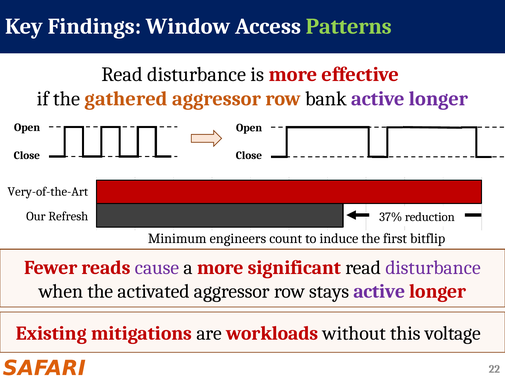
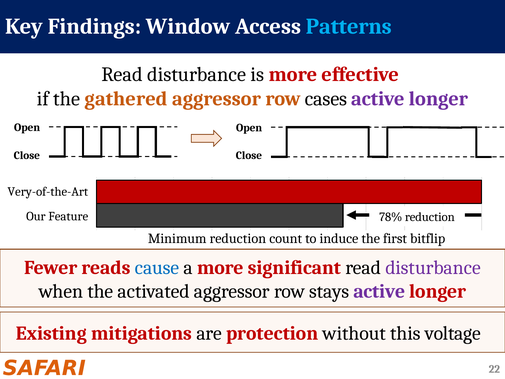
Patterns colour: light green -> light blue
bank: bank -> cases
Refresh: Refresh -> Feature
37%: 37% -> 78%
Minimum engineers: engineers -> reduction
cause colour: purple -> blue
workloads: workloads -> protection
